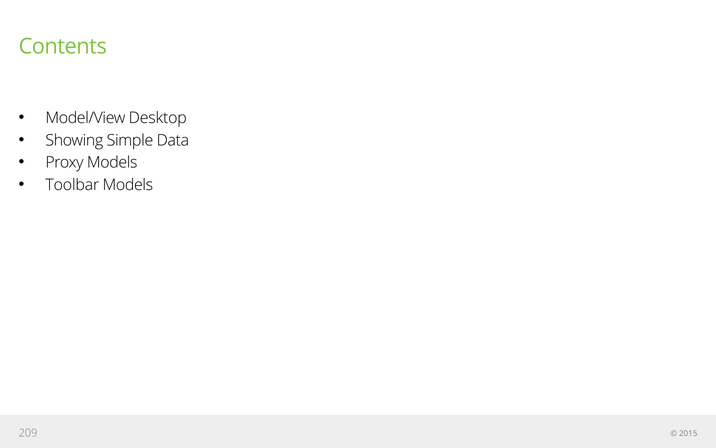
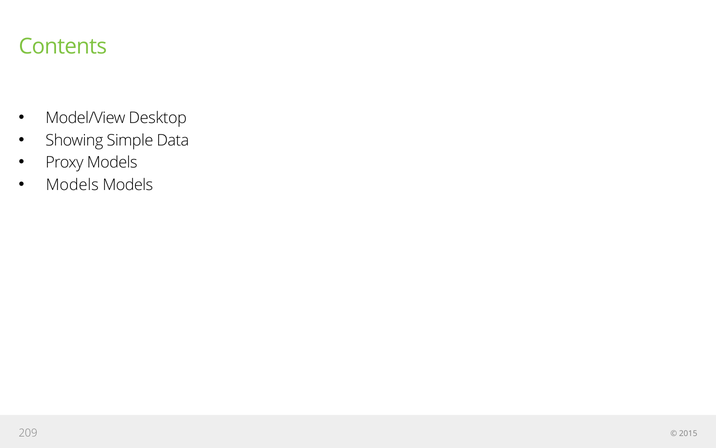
Toolbar at (72, 185): Toolbar -> Models
